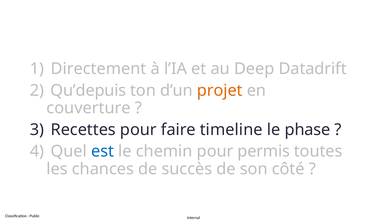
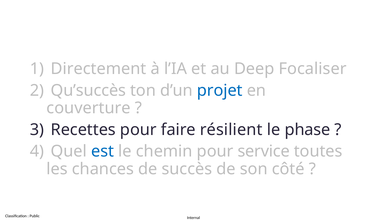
Datadrift: Datadrift -> Focaliser
Qu’depuis: Qu’depuis -> Qu’succès
projet colour: orange -> blue
timeline: timeline -> résilient
permis: permis -> service
